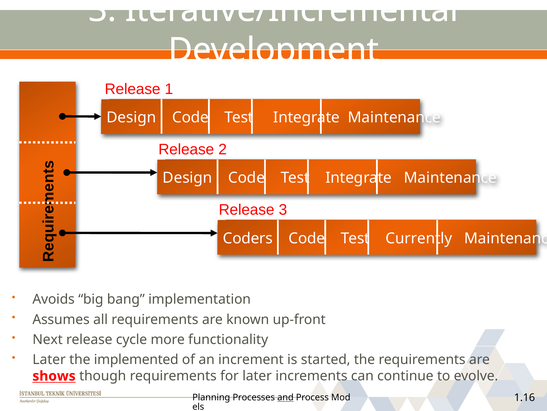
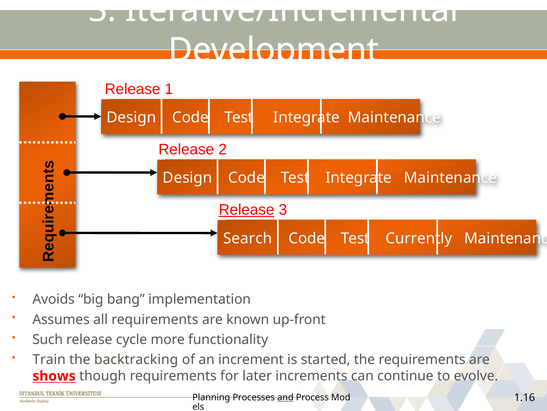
Release at (247, 209) underline: none -> present
Coders: Coders -> Search
Next: Next -> Such
Later at (49, 359): Later -> Train
implemented: implemented -> backtracking
